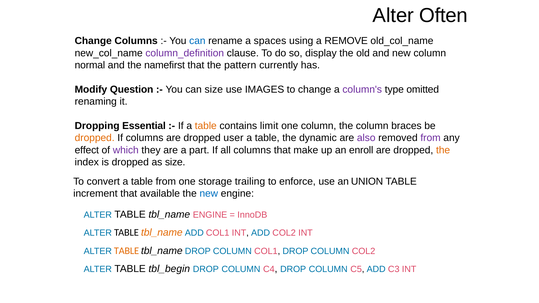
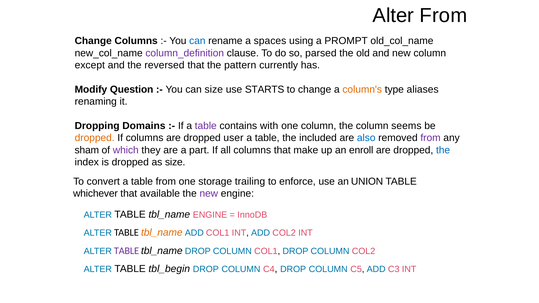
Alter Often: Often -> From
REMOVE: REMOVE -> PROMPT
display: display -> parsed
normal: normal -> except
namefirst: namefirst -> reversed
IMAGES: IMAGES -> STARTS
column's colour: purple -> orange
omitted: omitted -> aliases
Essential: Essential -> Domains
table at (206, 126) colour: orange -> purple
limit: limit -> with
braces: braces -> seems
dynamic: dynamic -> included
also colour: purple -> blue
effect: effect -> sham
the at (443, 150) colour: orange -> blue
increment: increment -> whichever
new at (209, 194) colour: blue -> purple
TABLE at (127, 251) colour: orange -> purple
